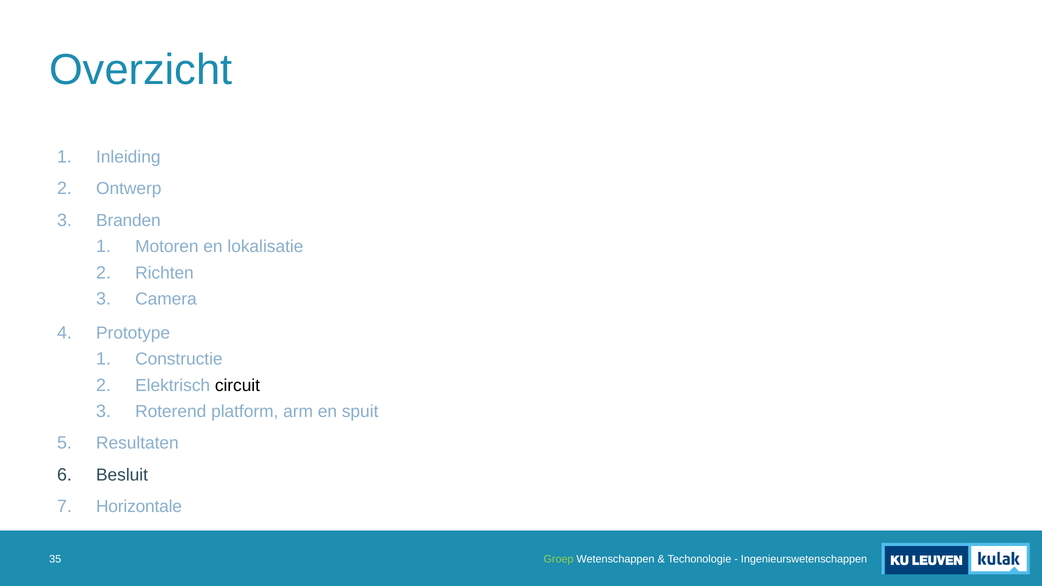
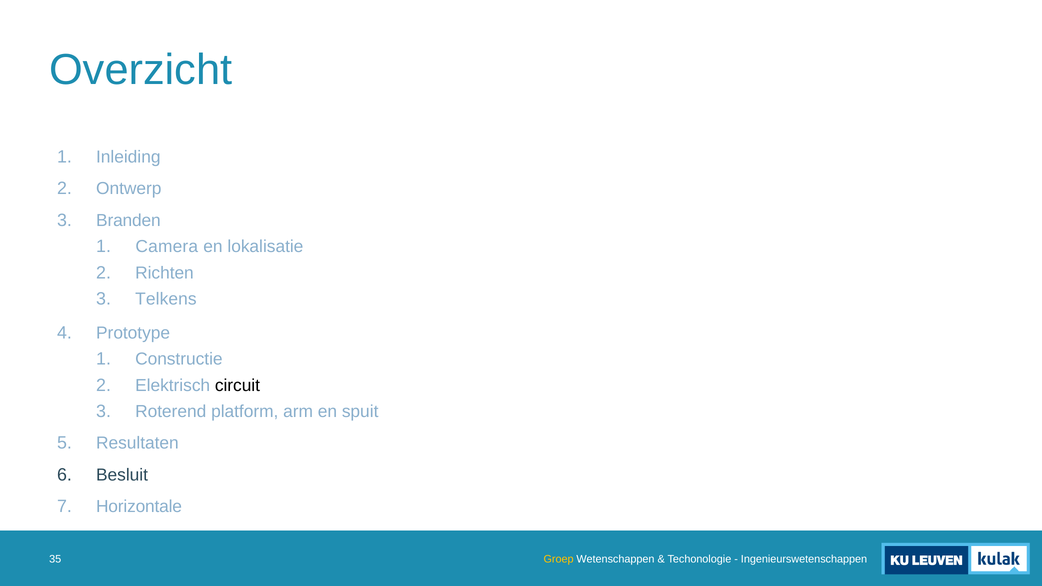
Motoren: Motoren -> Camera
Camera: Camera -> Telkens
Groep colour: light green -> yellow
